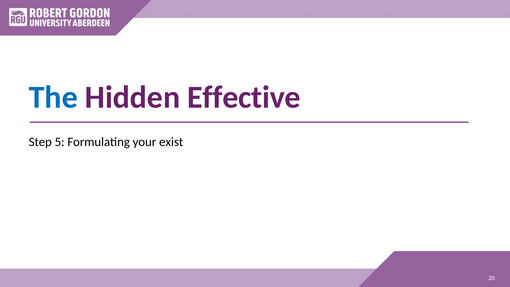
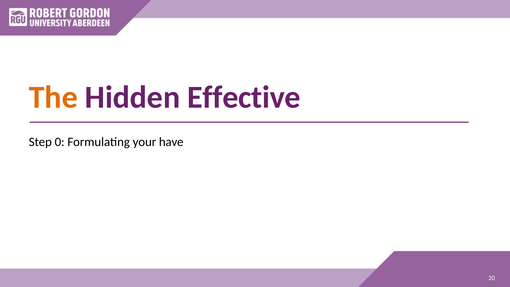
The colour: blue -> orange
5: 5 -> 0
exist: exist -> have
